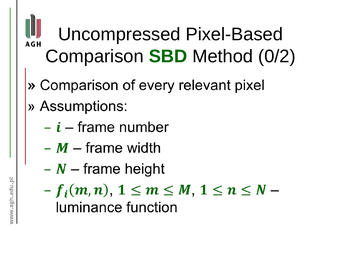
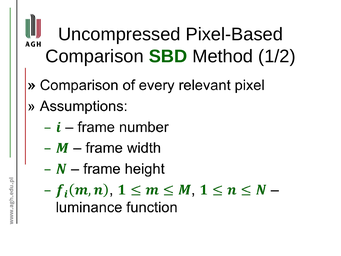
0/2: 0/2 -> 1/2
